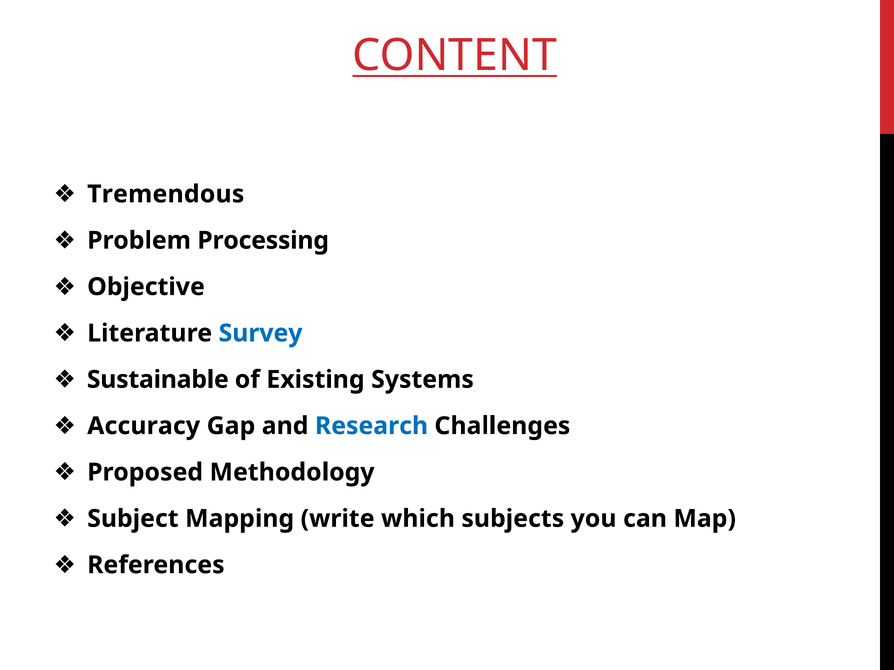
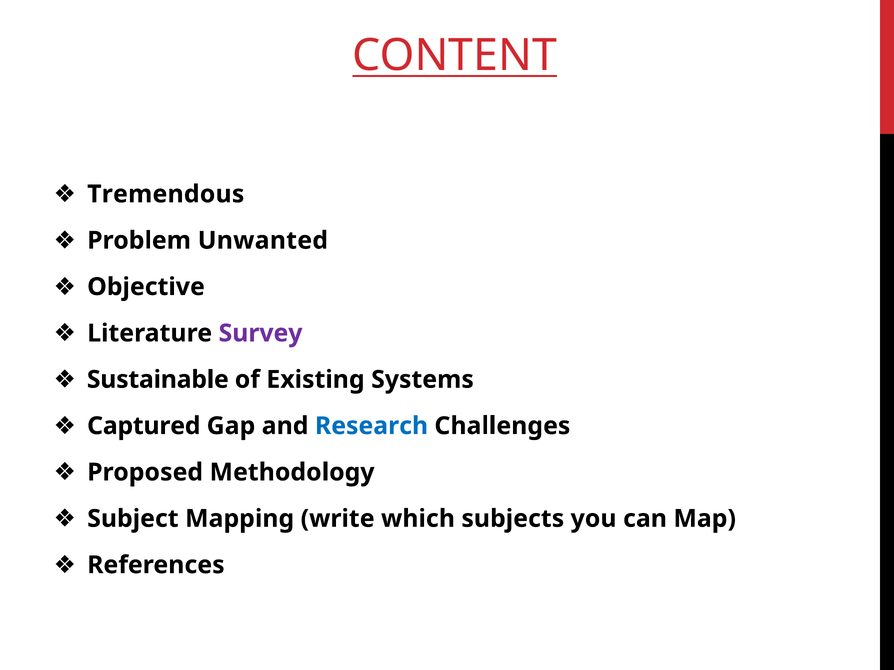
Processing: Processing -> Unwanted
Survey colour: blue -> purple
Accuracy: Accuracy -> Captured
